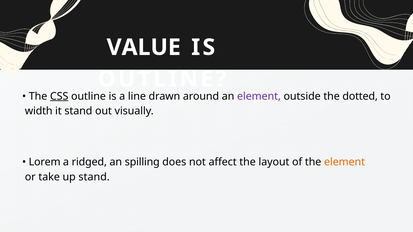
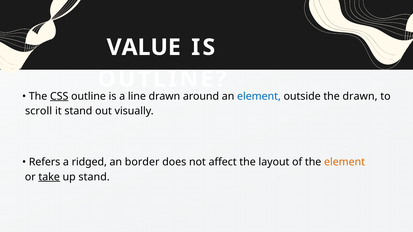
element at (259, 96) colour: purple -> blue
the dotted: dotted -> drawn
width: width -> scroll
Lorem: Lorem -> Refers
spilling: spilling -> border
take underline: none -> present
